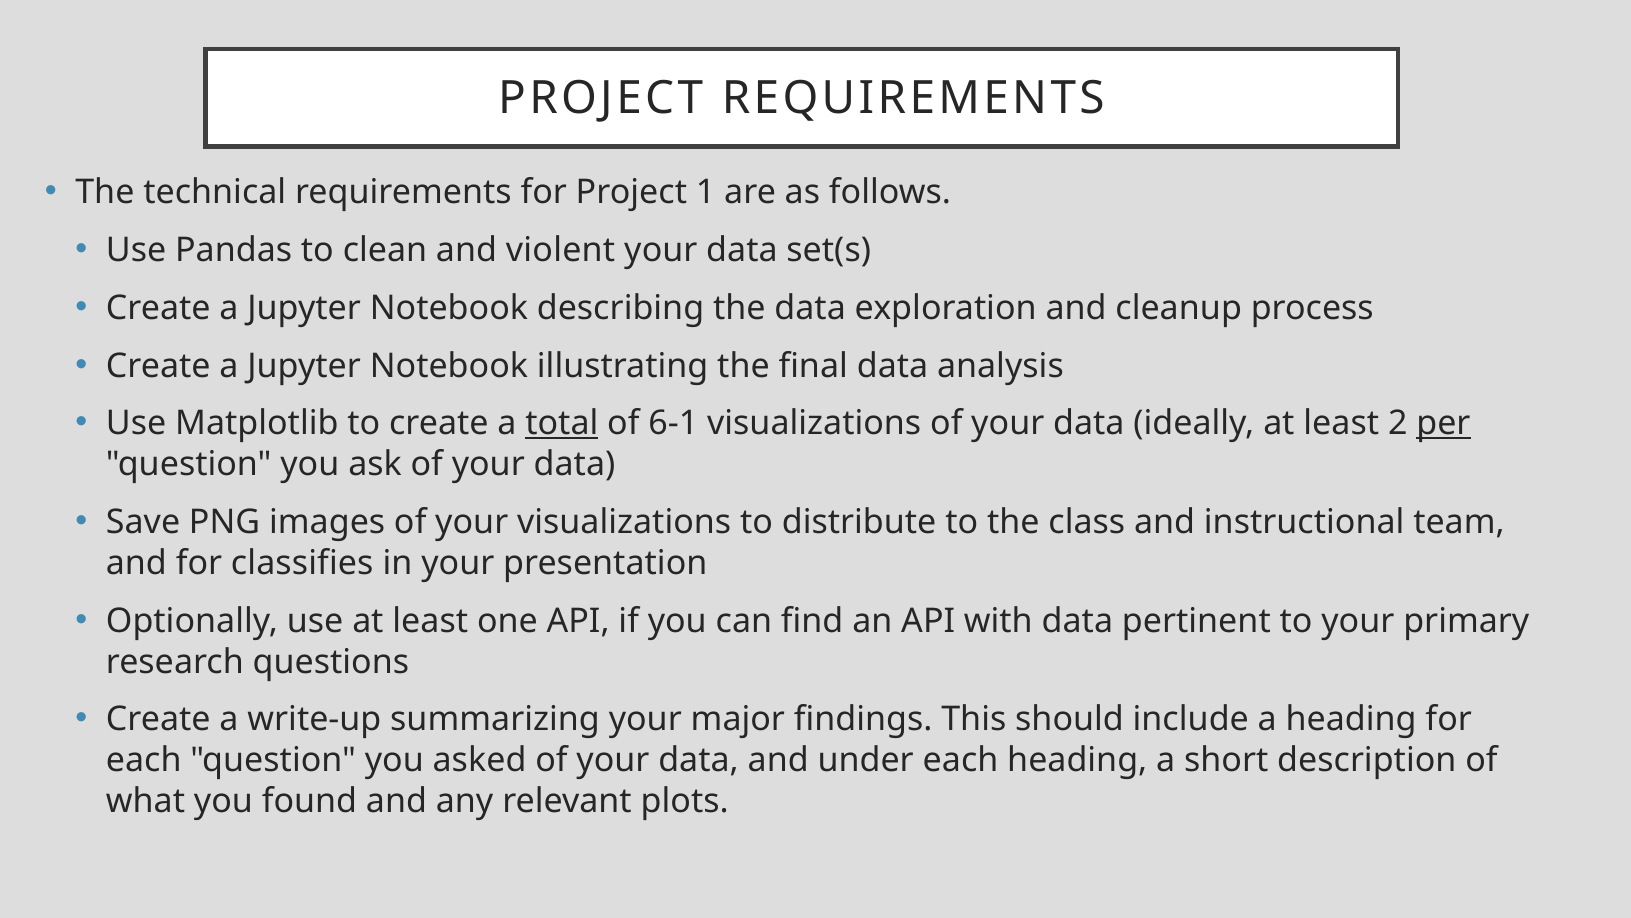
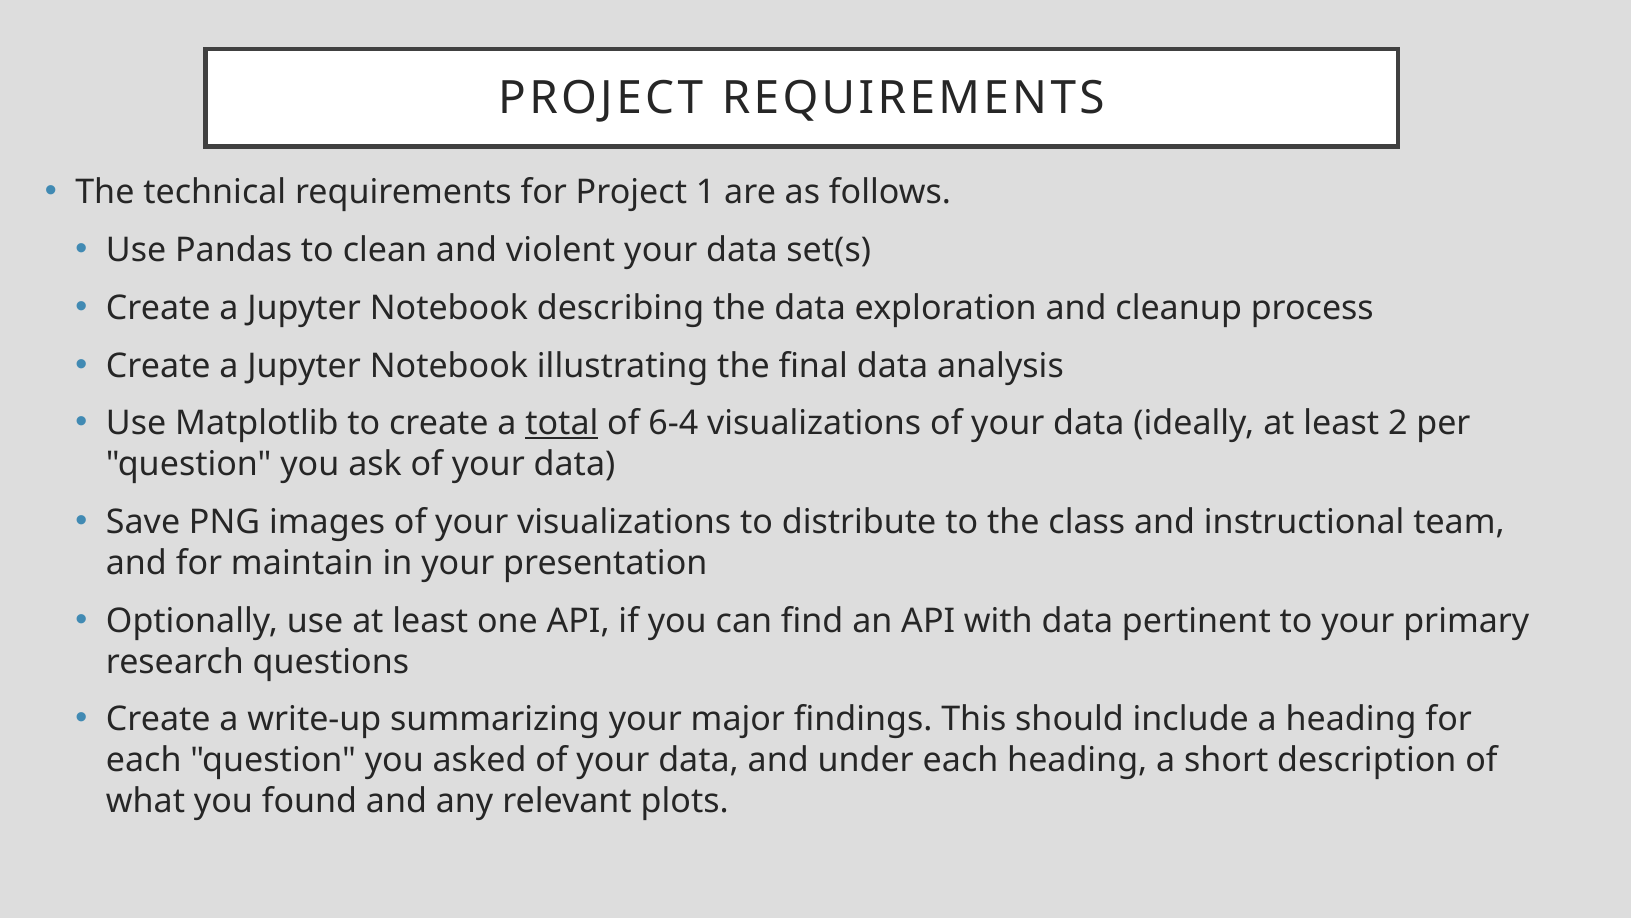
6-1: 6-1 -> 6-4
per underline: present -> none
classifies: classifies -> maintain
